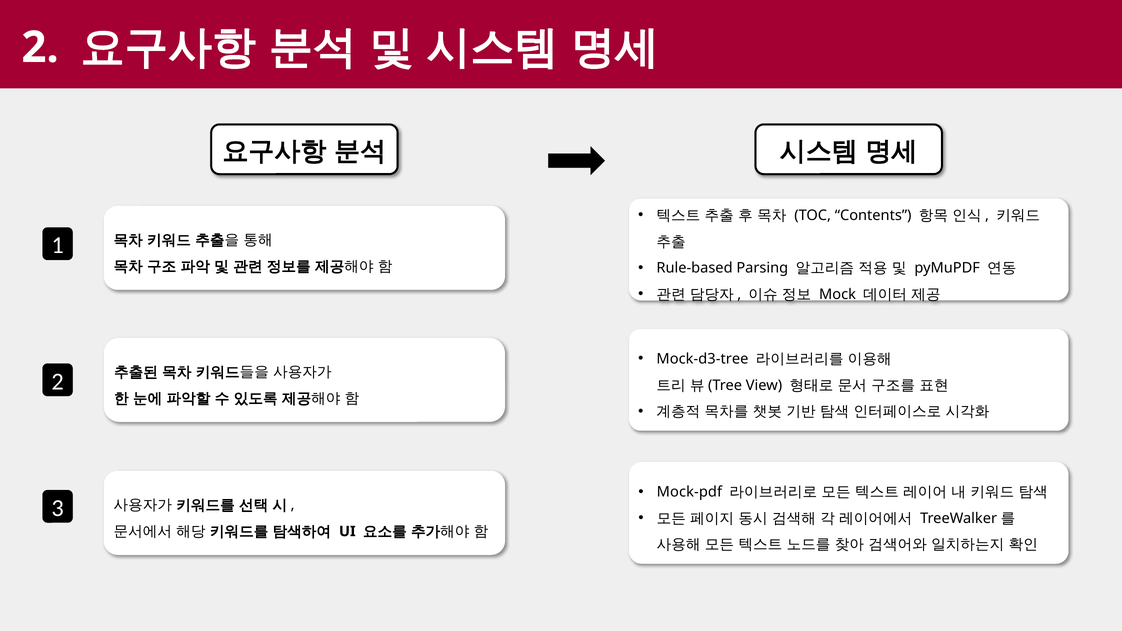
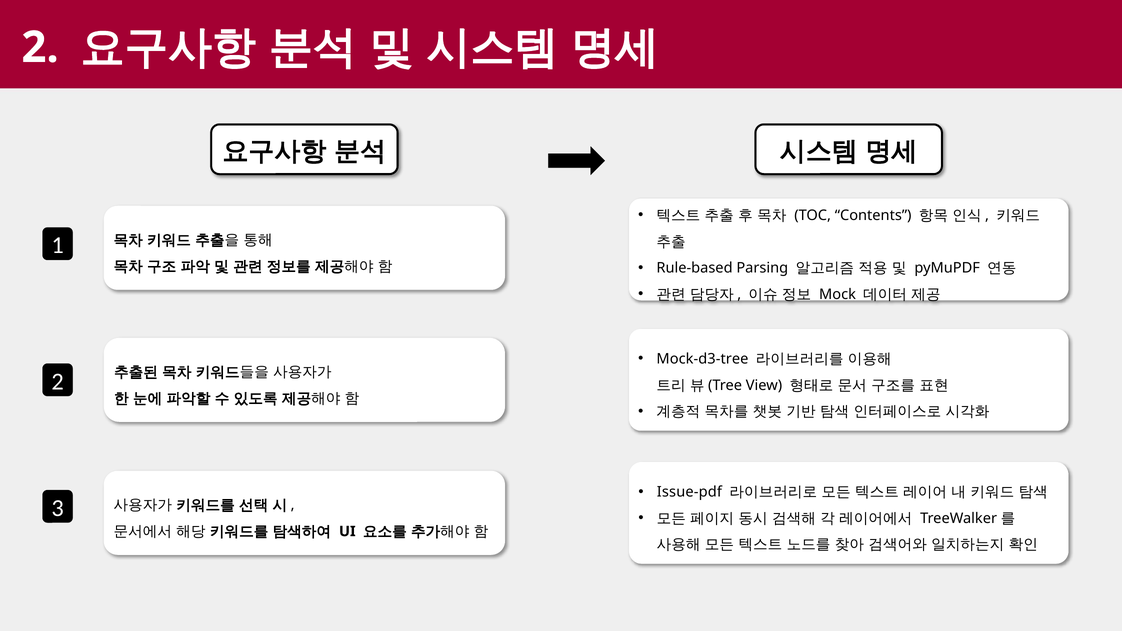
Mock-pdf: Mock-pdf -> Issue-pdf
